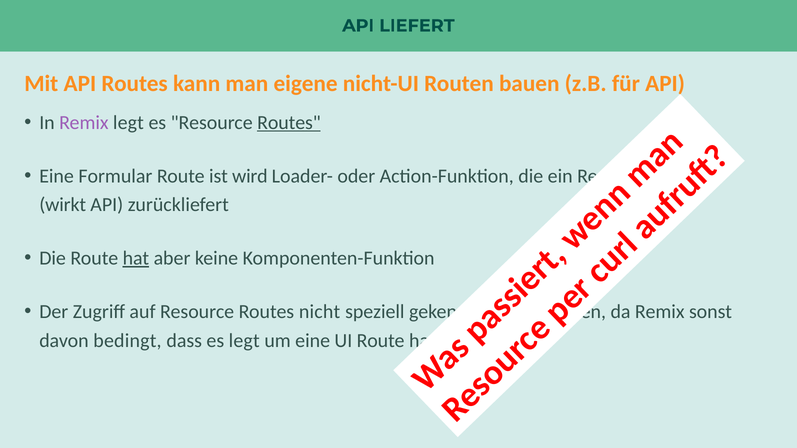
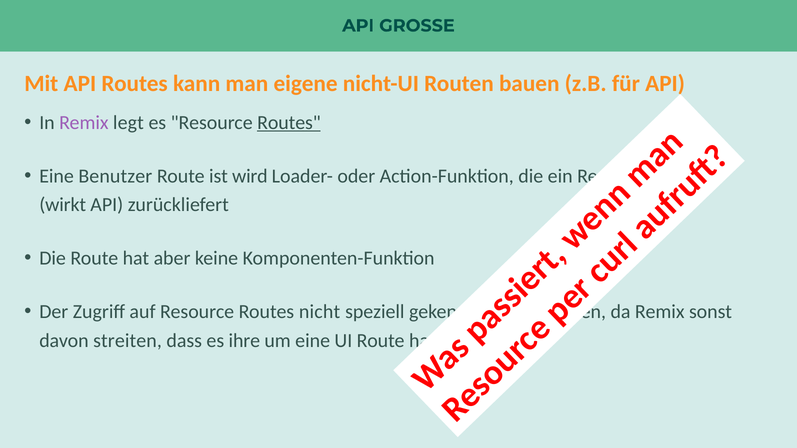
LIEFERT: LIEFERT -> GROSSE
Formular: Formular -> Benutzer
hat underline: present -> none
bedingt: bedingt -> streiten
es legt: legt -> ihre
